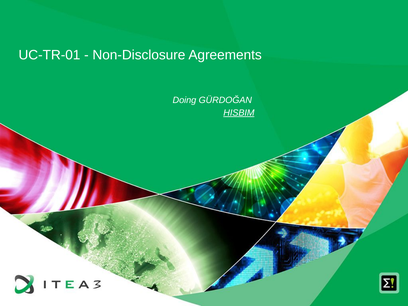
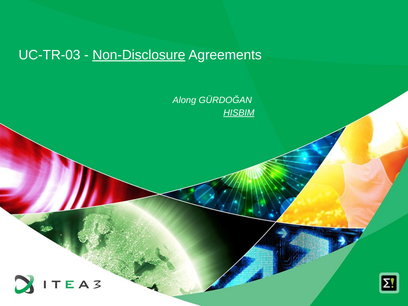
UC-TR-01: UC-TR-01 -> UC-TR-03
Non-Disclosure underline: none -> present
Doing: Doing -> Along
